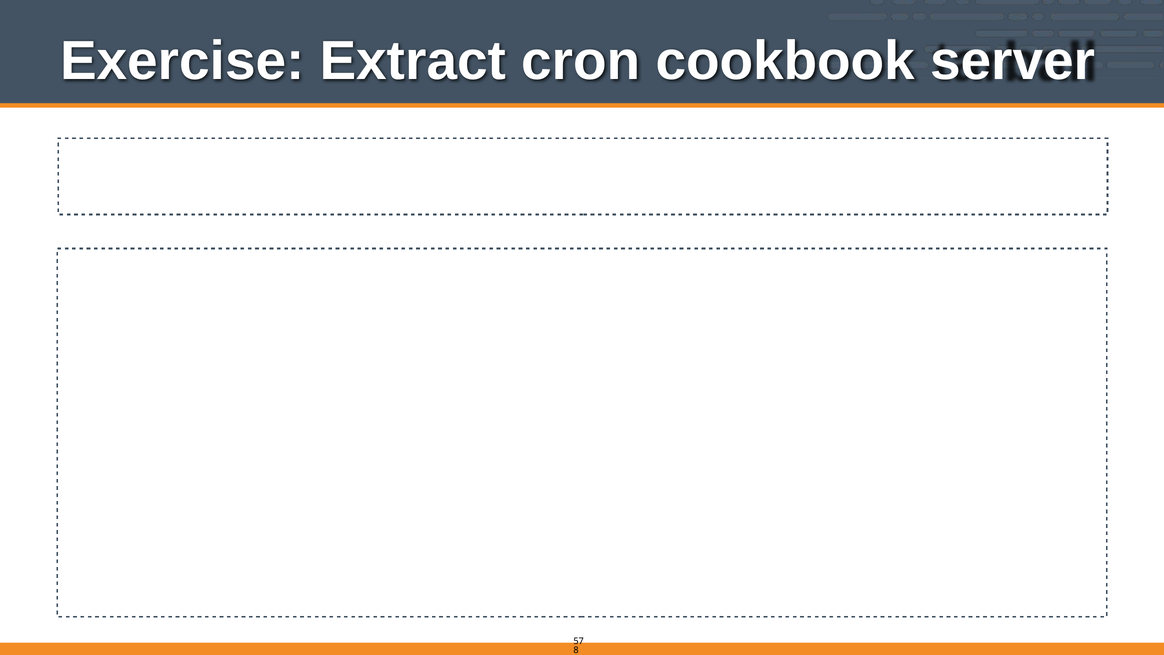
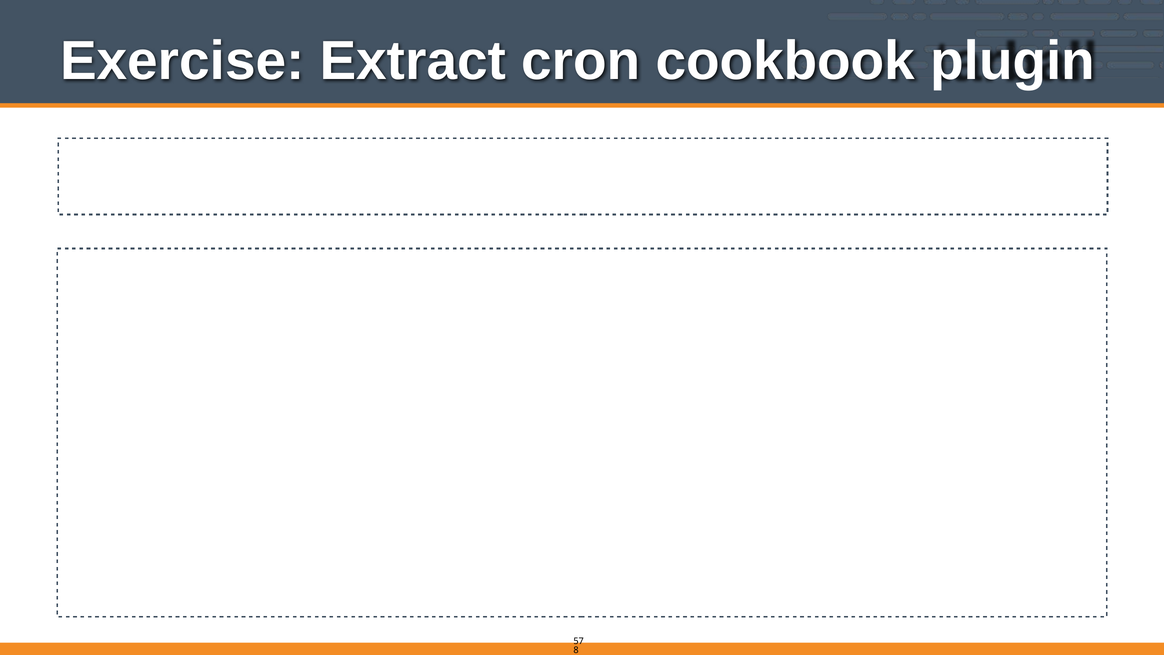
server: server -> plugin
